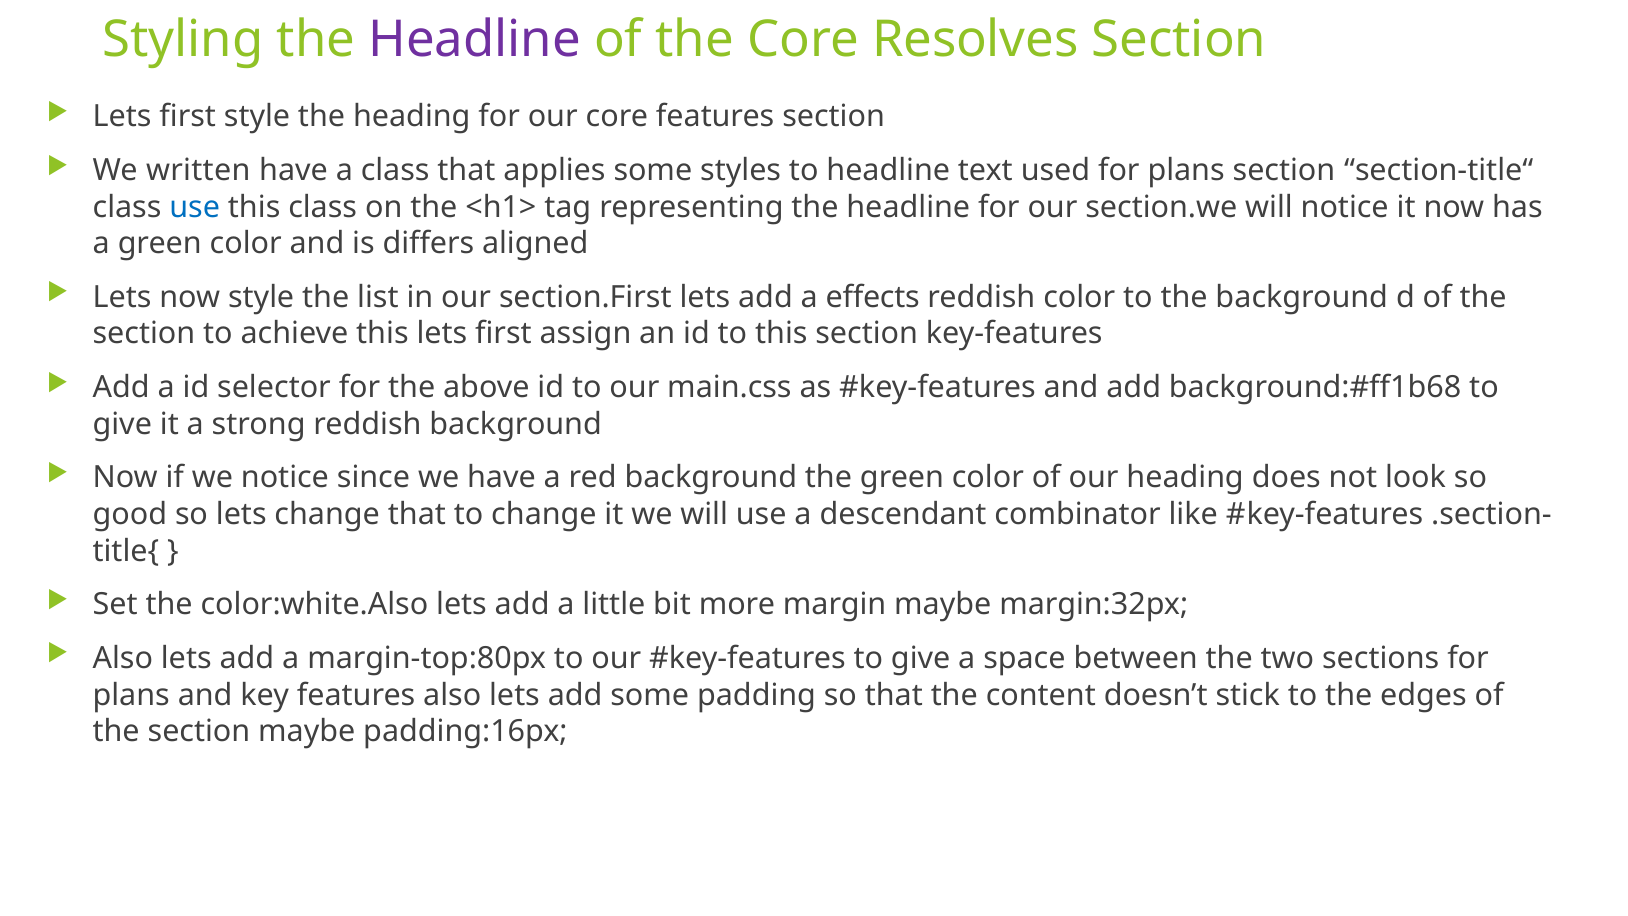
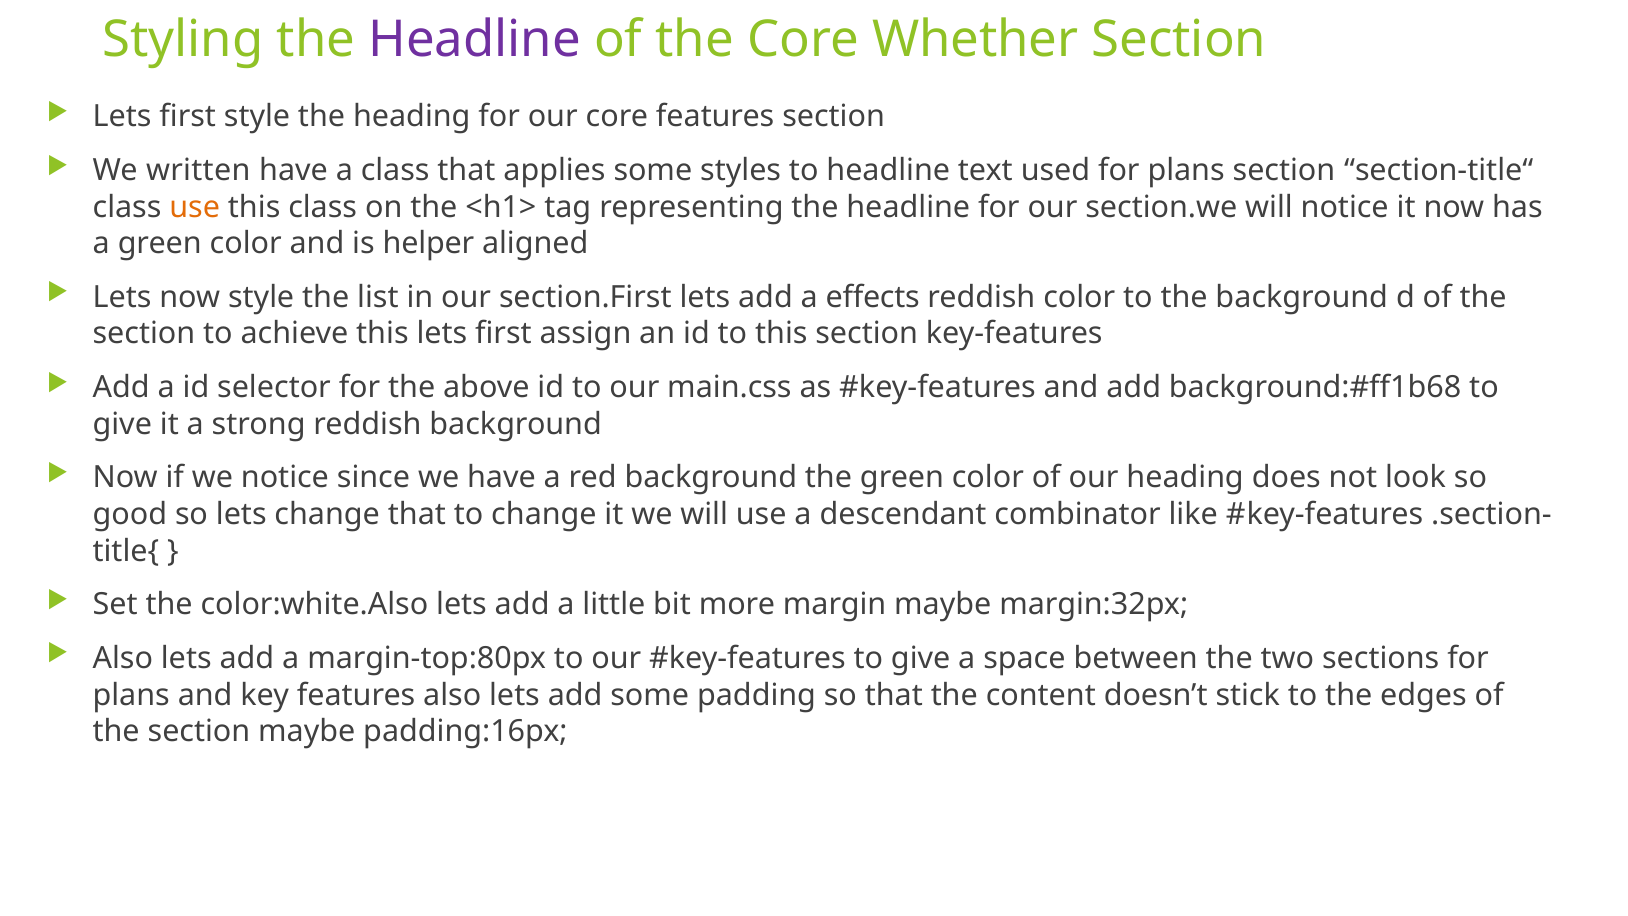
Resolves: Resolves -> Whether
use at (195, 207) colour: blue -> orange
differs: differs -> helper
